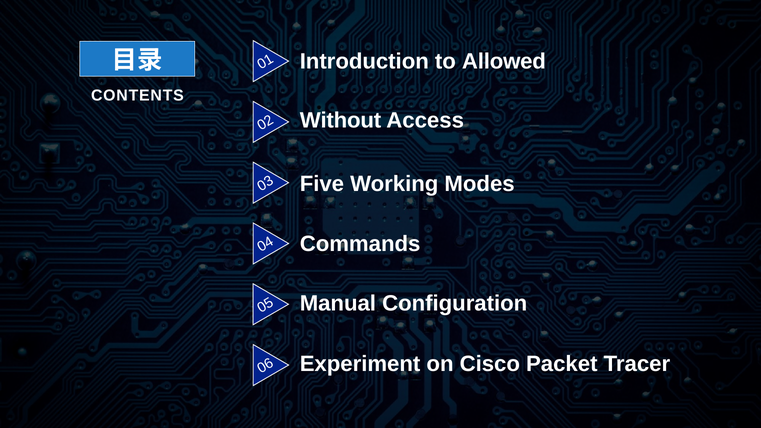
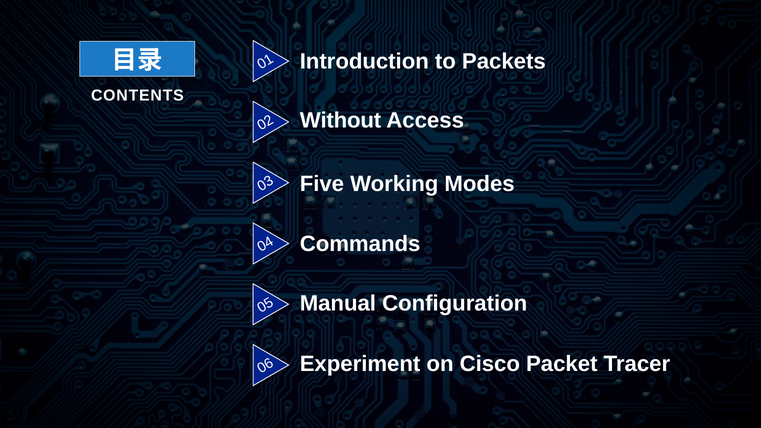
Allowed: Allowed -> Packets
